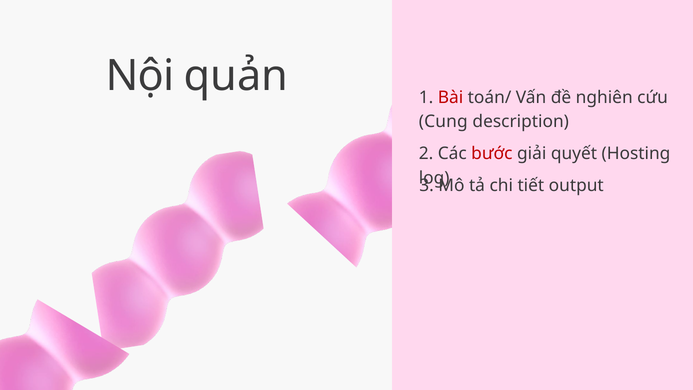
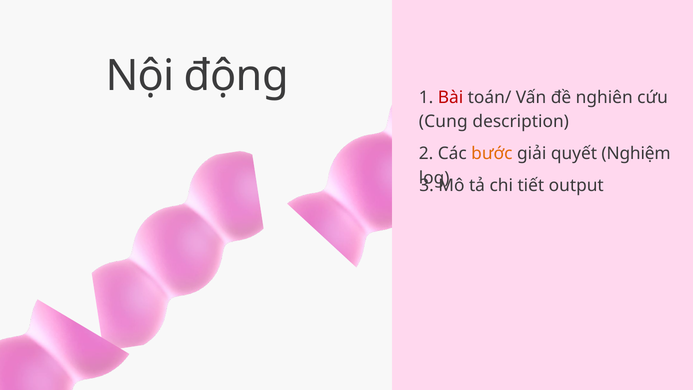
quản: quản -> động
bước colour: red -> orange
Hosting: Hosting -> Nghiệm
